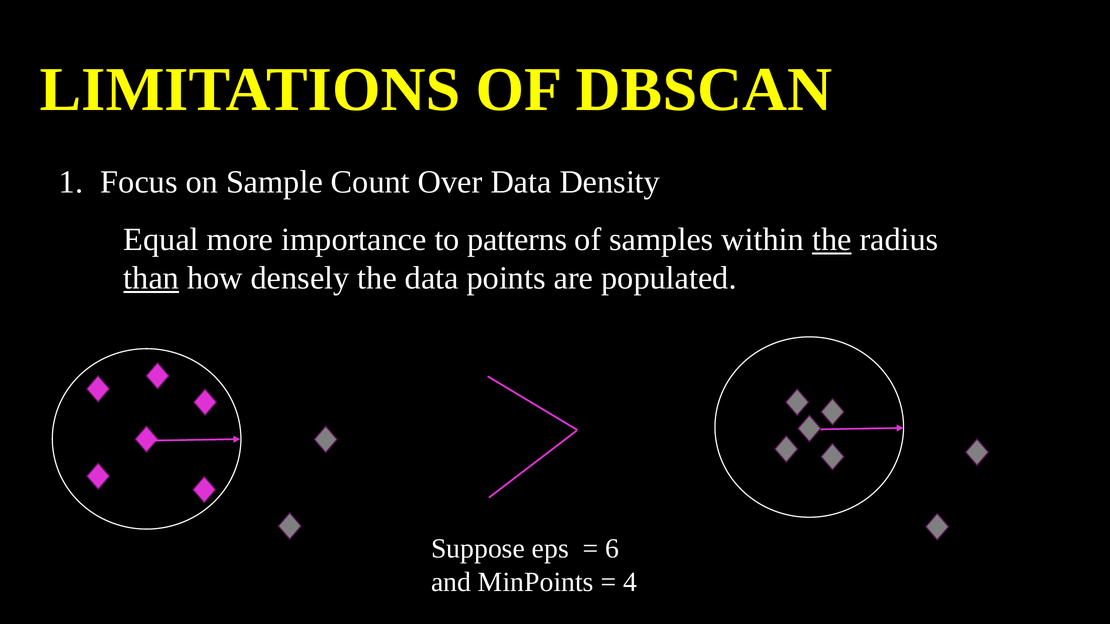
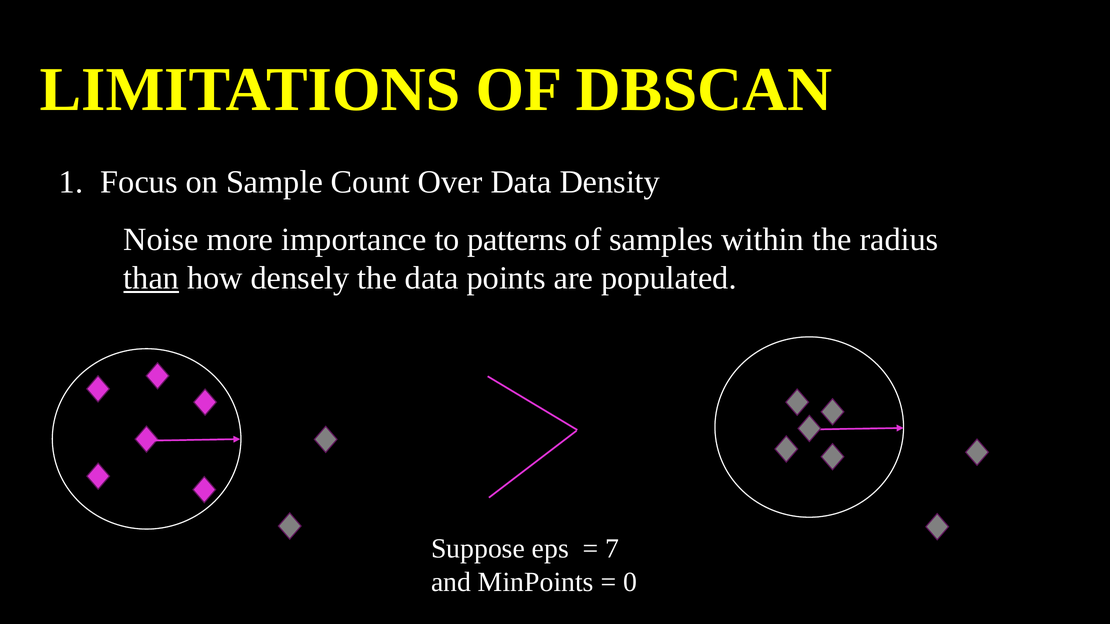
Equal: Equal -> Noise
the at (832, 240) underline: present -> none
6: 6 -> 7
4: 4 -> 0
